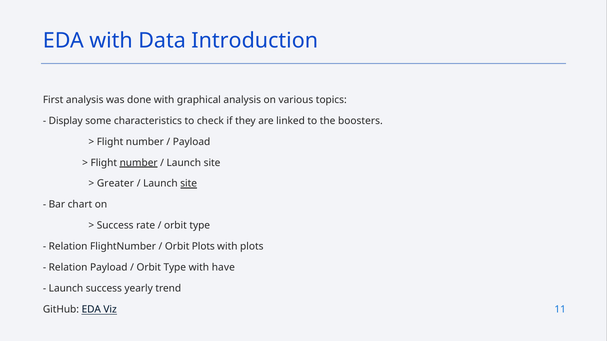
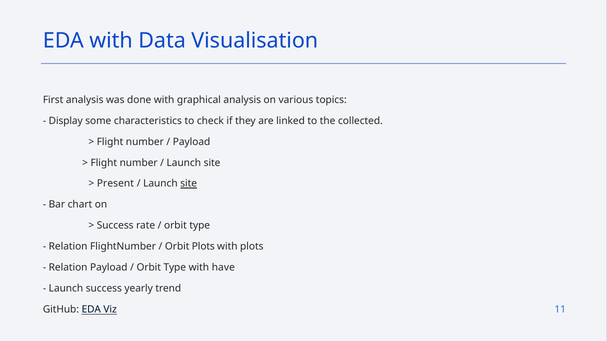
Introduction: Introduction -> Visualisation
boosters: boosters -> collected
number at (139, 163) underline: present -> none
Greater: Greater -> Present
